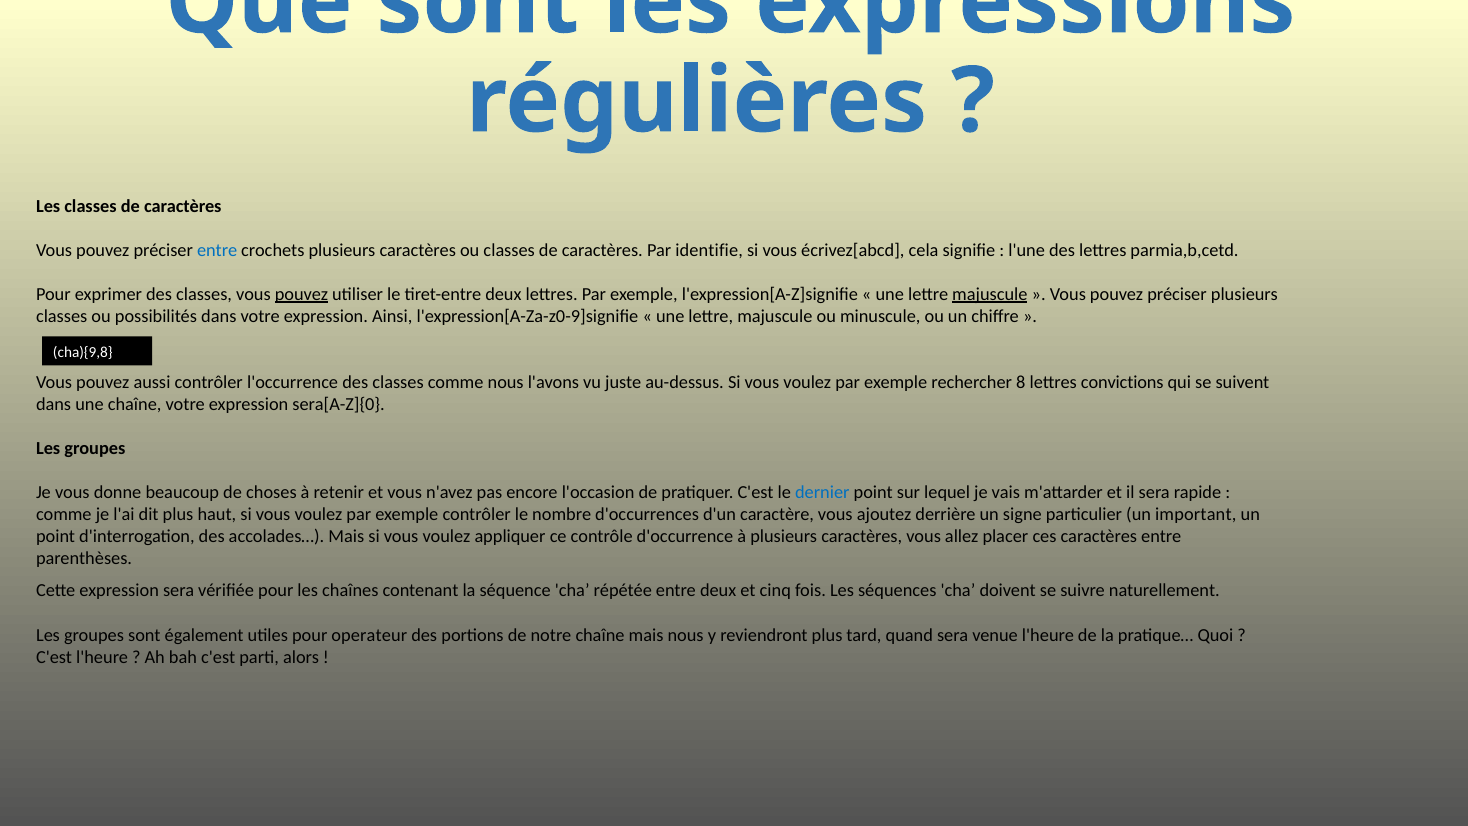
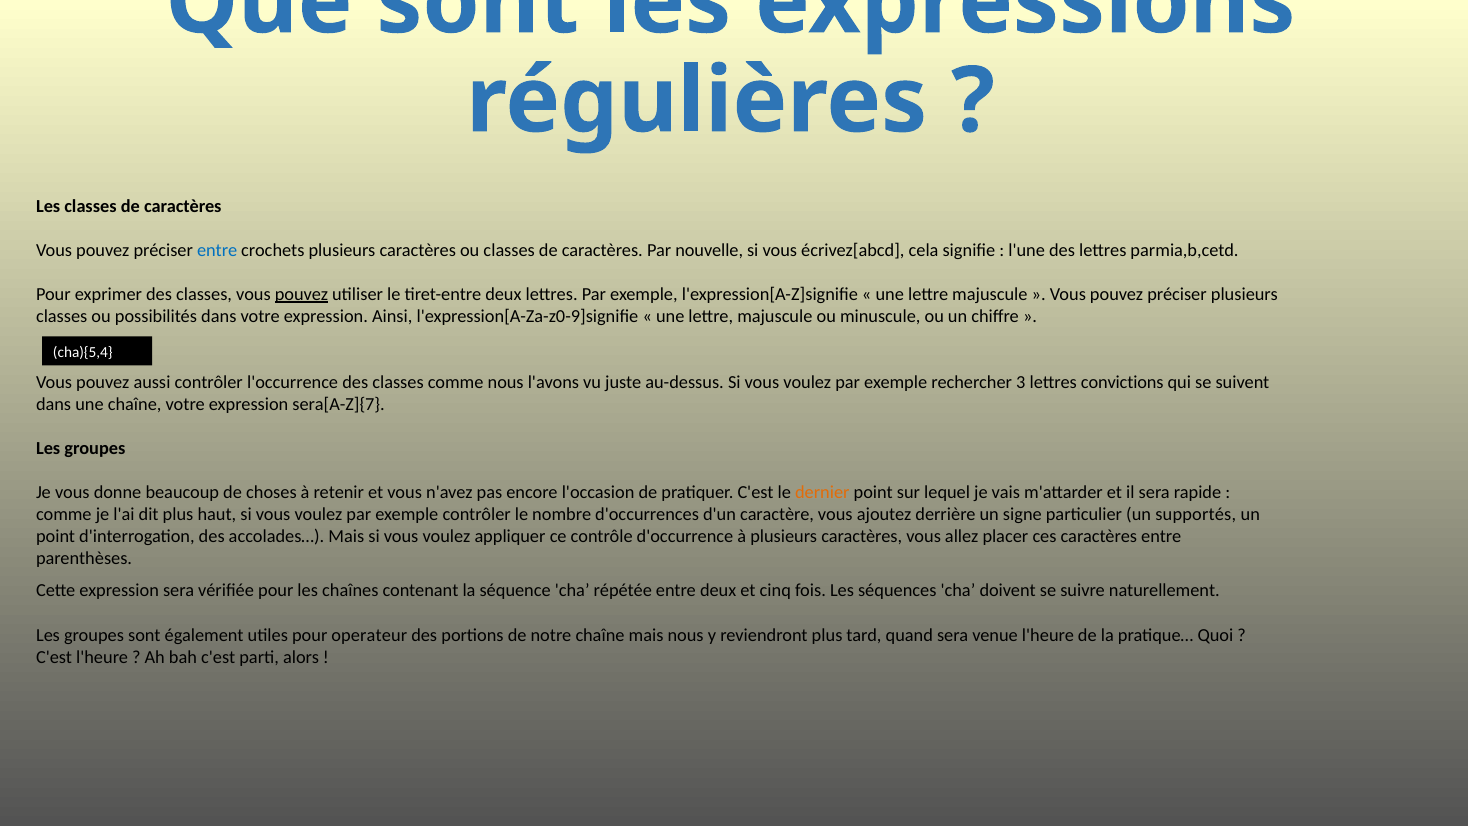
identifie: identifie -> nouvelle
majuscule at (990, 294) underline: present -> none
cha){9,8: cha){9,8 -> cha){5,4
8: 8 -> 3
sera[A-Z]{0: sera[A-Z]{0 -> sera[A-Z]{7
dernier colour: blue -> orange
important: important -> supportés
